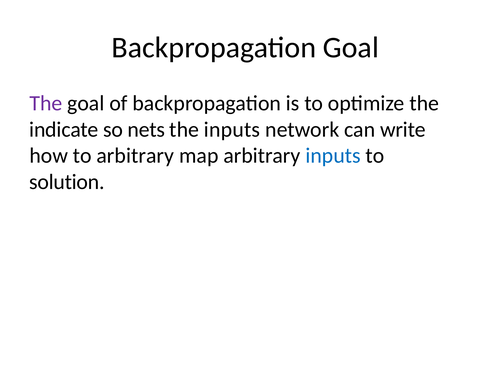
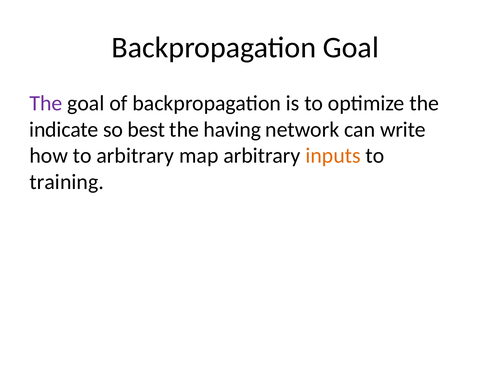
nets: nets -> best
the inputs: inputs -> having
inputs at (333, 155) colour: blue -> orange
solution: solution -> training
